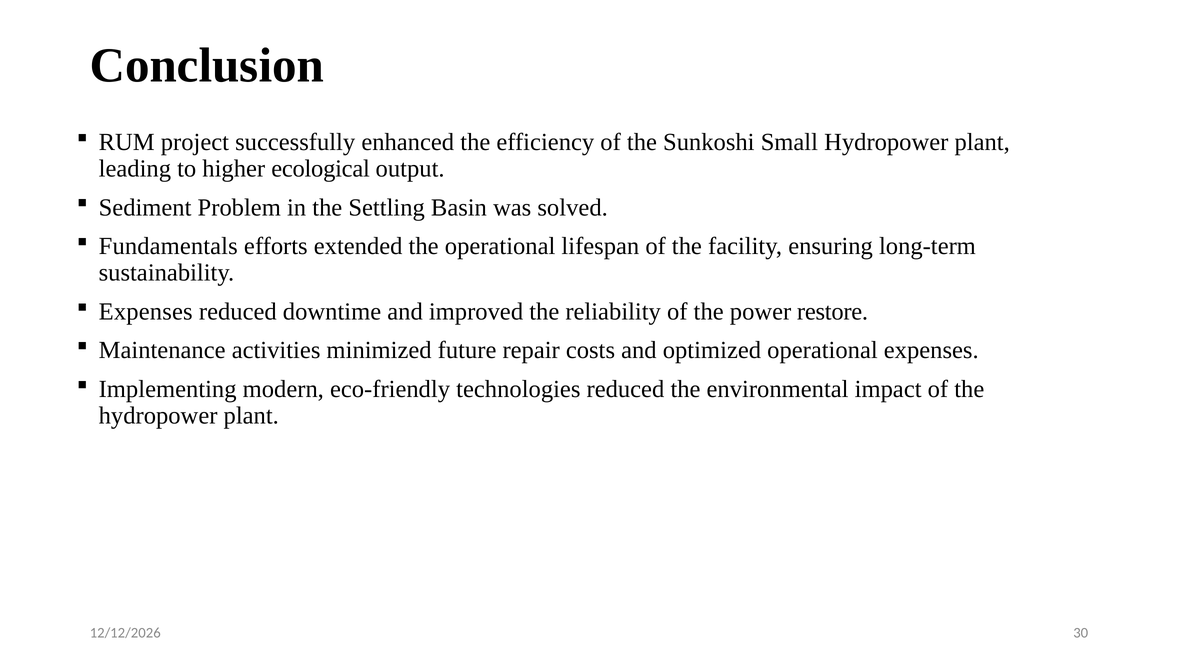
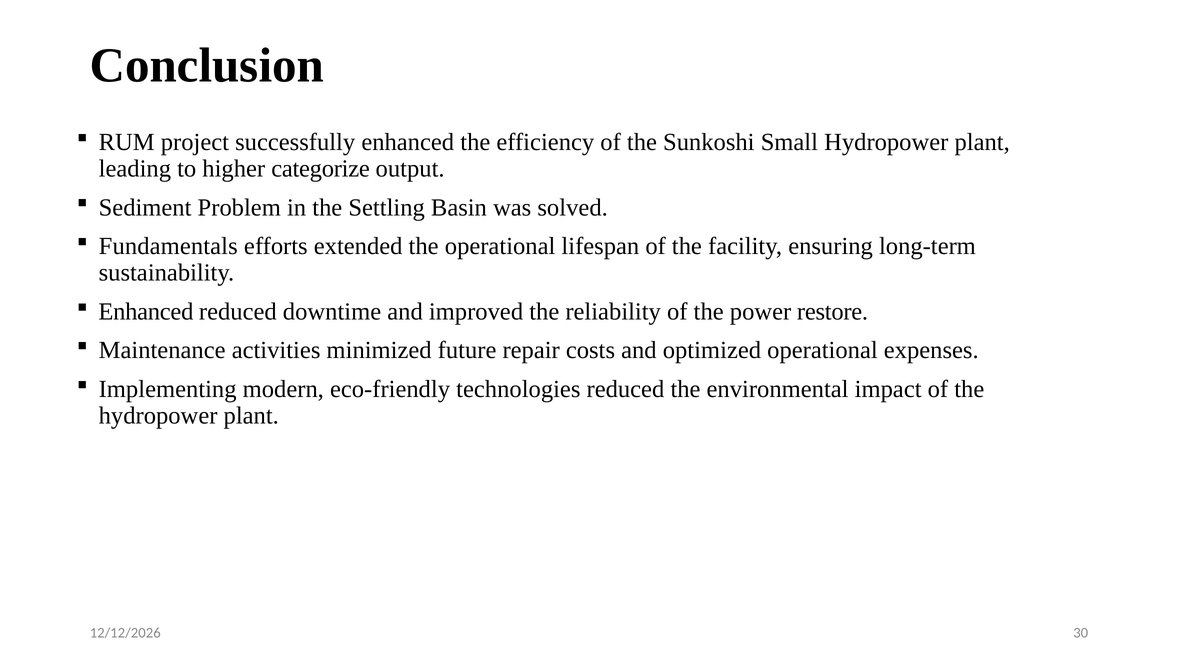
ecological: ecological -> categorize
Expenses at (146, 311): Expenses -> Enhanced
